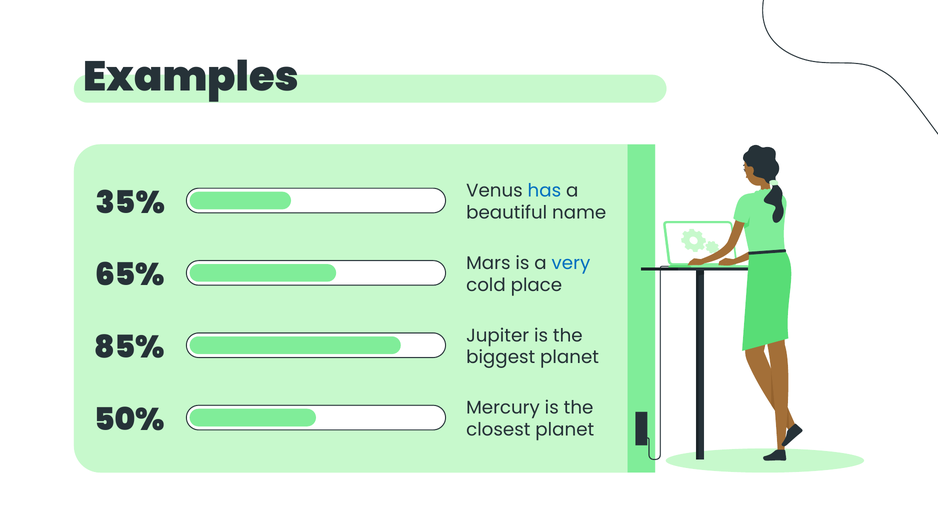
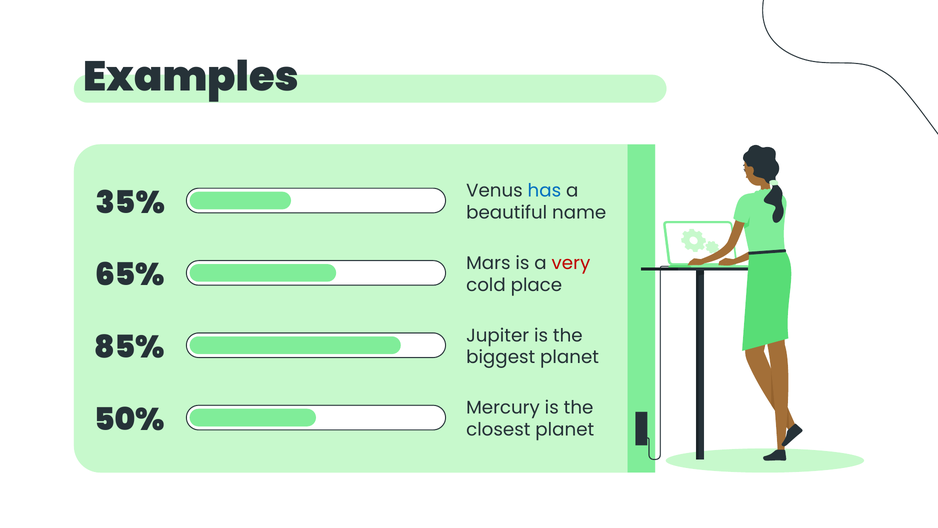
very colour: blue -> red
